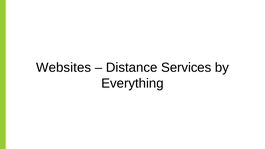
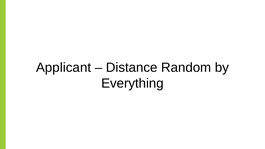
Websites: Websites -> Applicant
Services: Services -> Random
